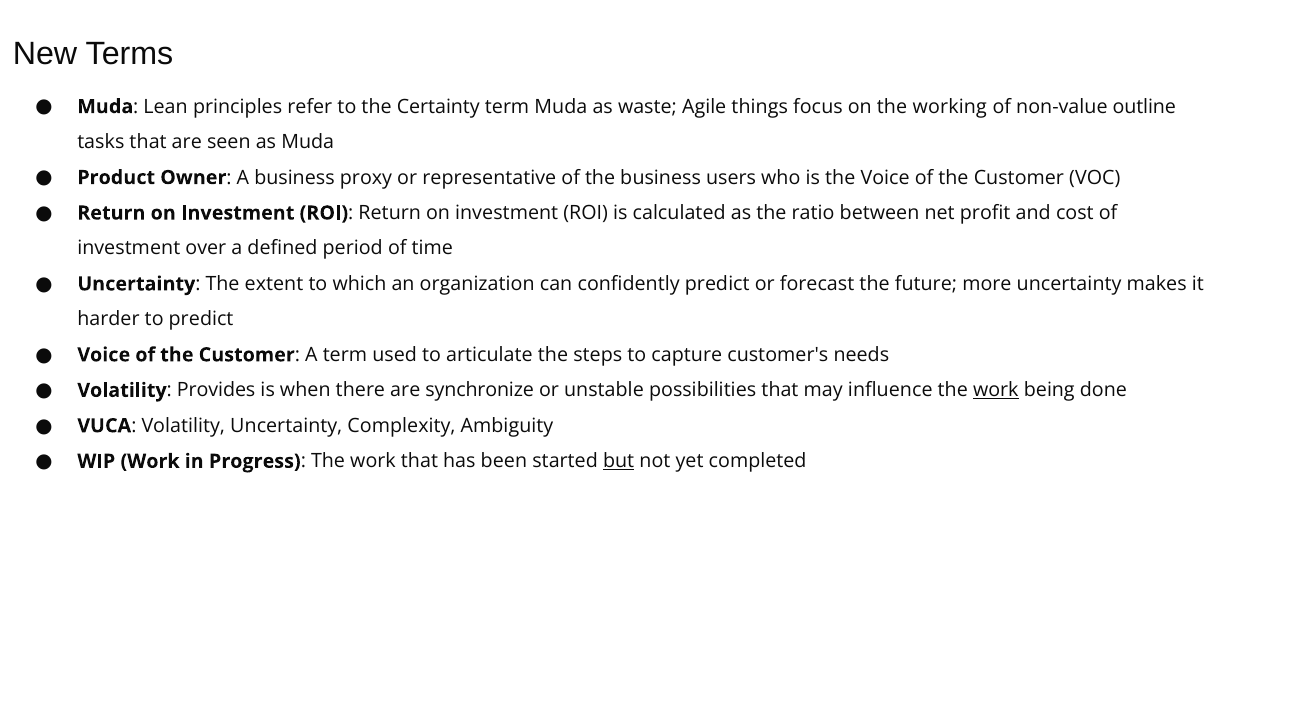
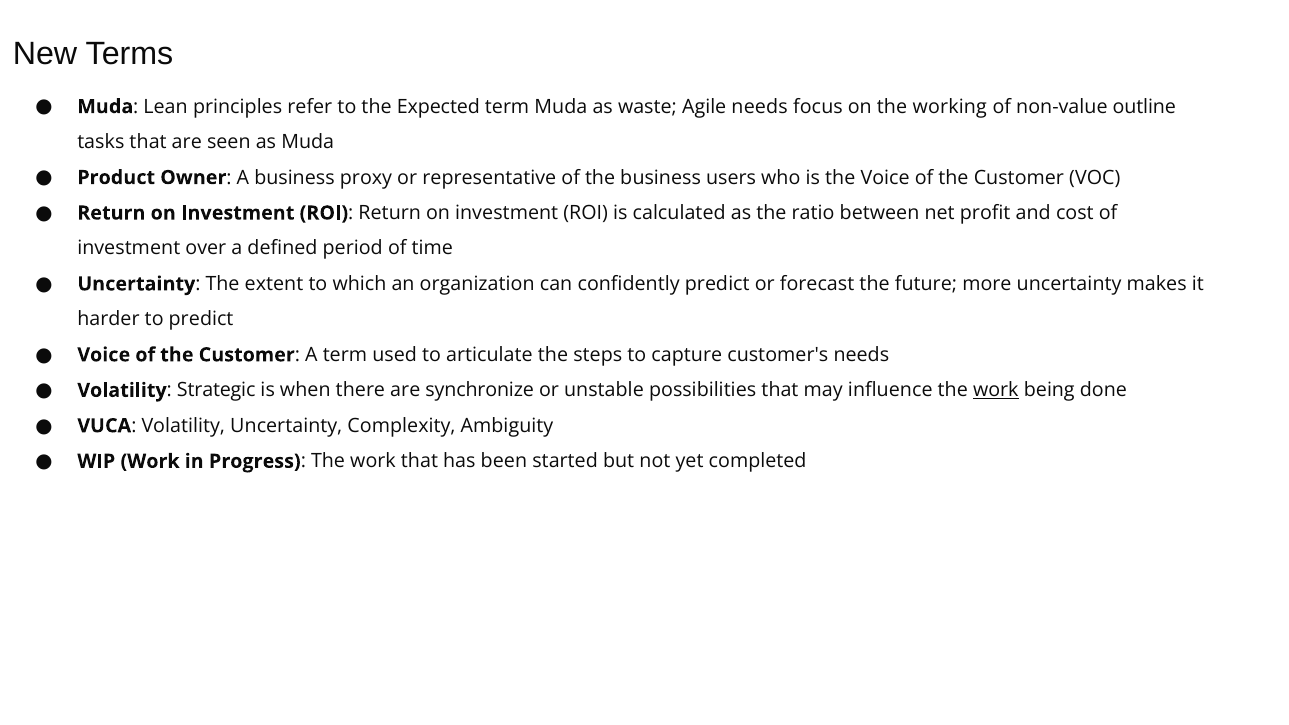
Certainty: Certainty -> Expected
Agile things: things -> needs
Provides: Provides -> Strategic
but underline: present -> none
